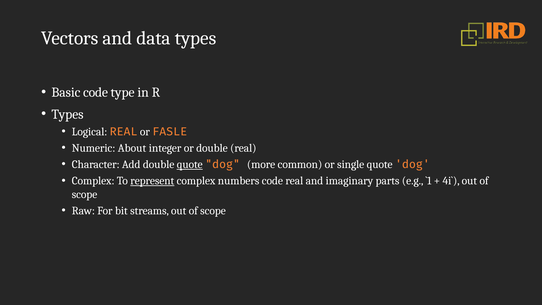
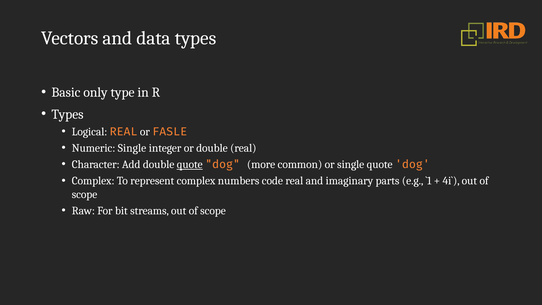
Basic code: code -> only
Numeric About: About -> Single
represent underline: present -> none
